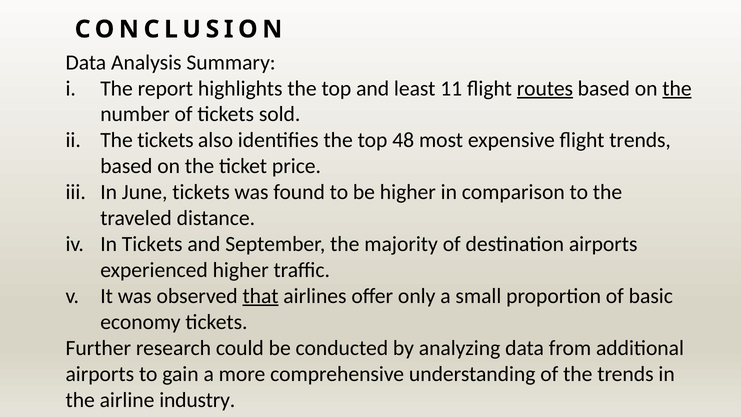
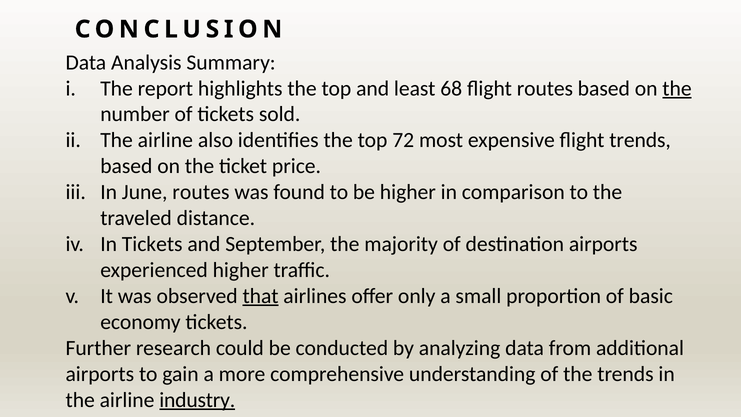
11: 11 -> 68
routes at (545, 88) underline: present -> none
tickets at (165, 140): tickets -> airline
48: 48 -> 72
June tickets: tickets -> routes
industry underline: none -> present
